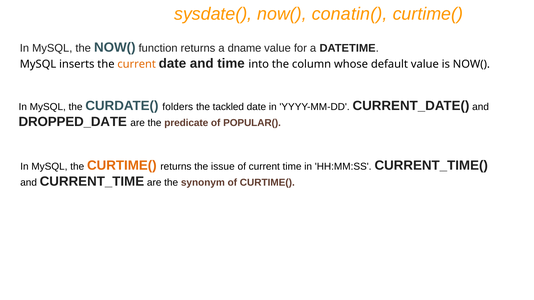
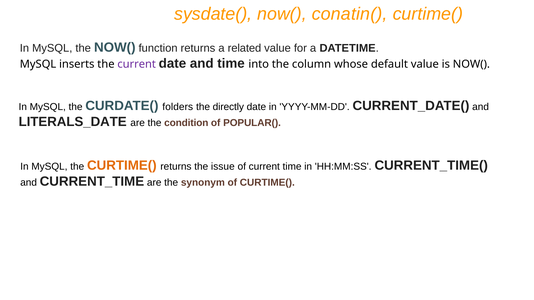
dname: dname -> related
current at (137, 64) colour: orange -> purple
tackled: tackled -> directly
DROPPED_DATE: DROPPED_DATE -> LITERALS_DATE
predicate: predicate -> condition
